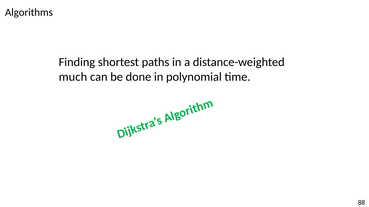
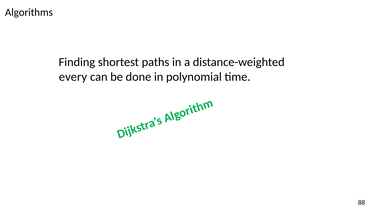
much: much -> every
